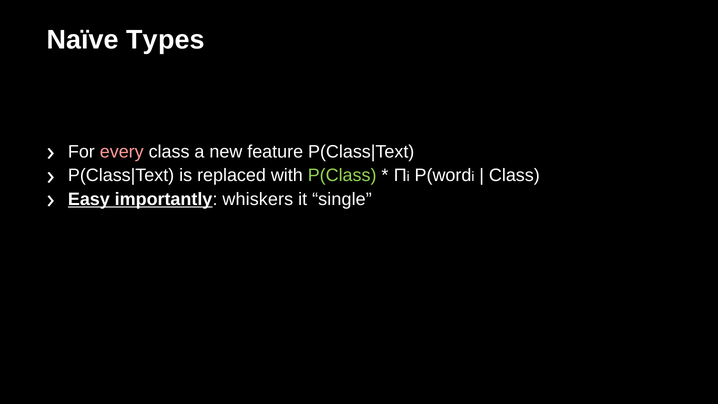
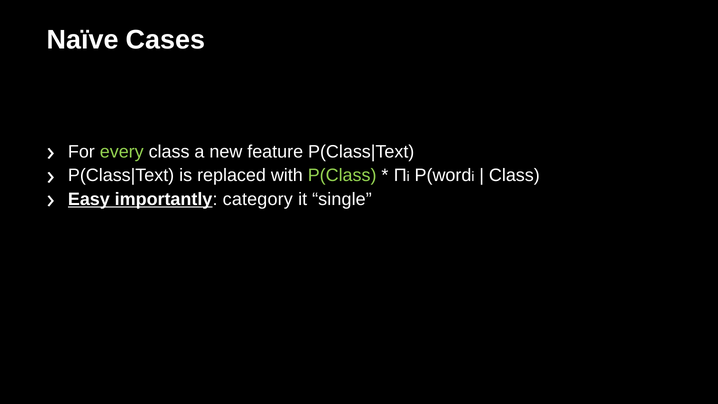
Types: Types -> Cases
every colour: pink -> light green
whiskers: whiskers -> category
